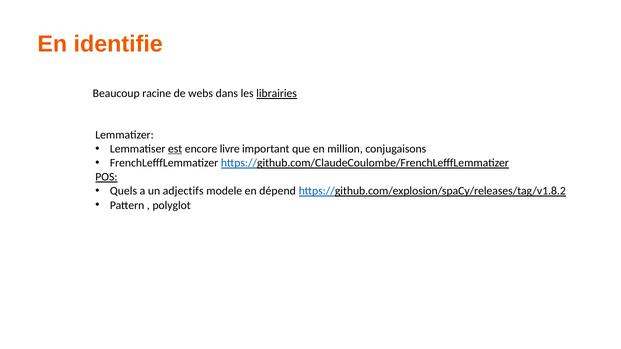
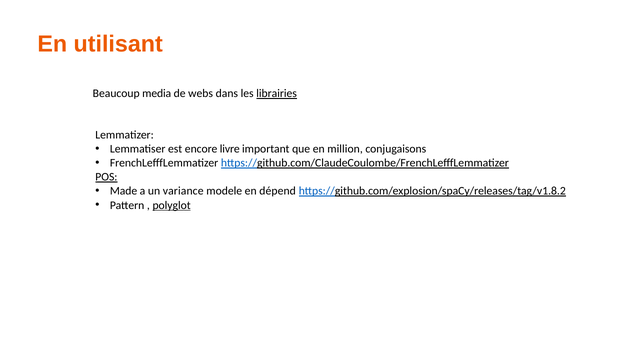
identifie: identifie -> utilisant
racine: racine -> media
est underline: present -> none
Quels: Quels -> Made
adjectifs: adjectifs -> variance
polyglot underline: none -> present
